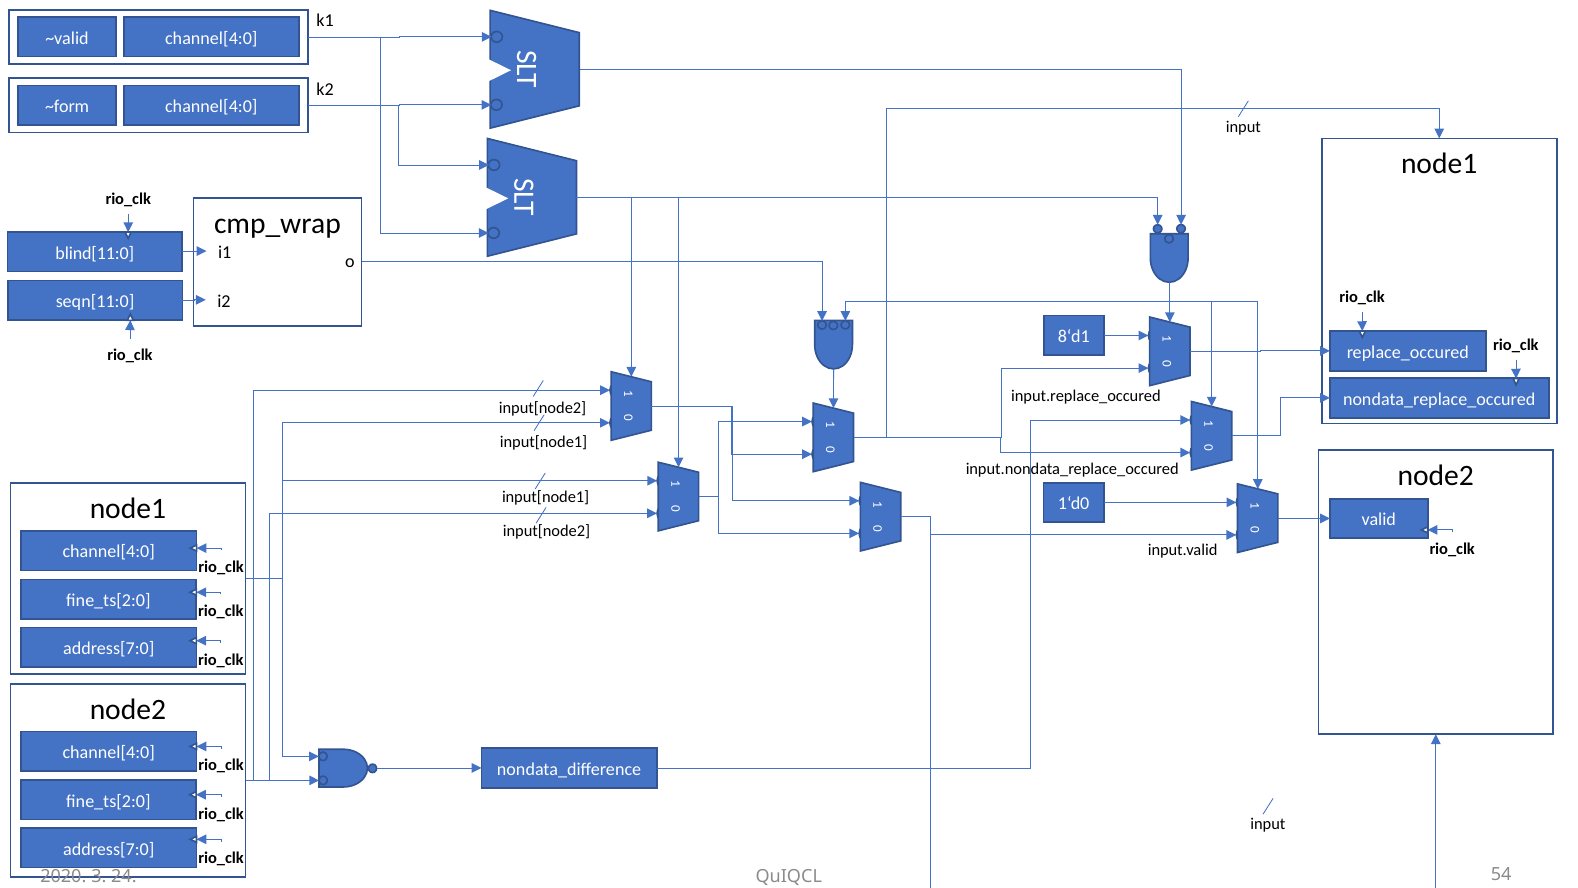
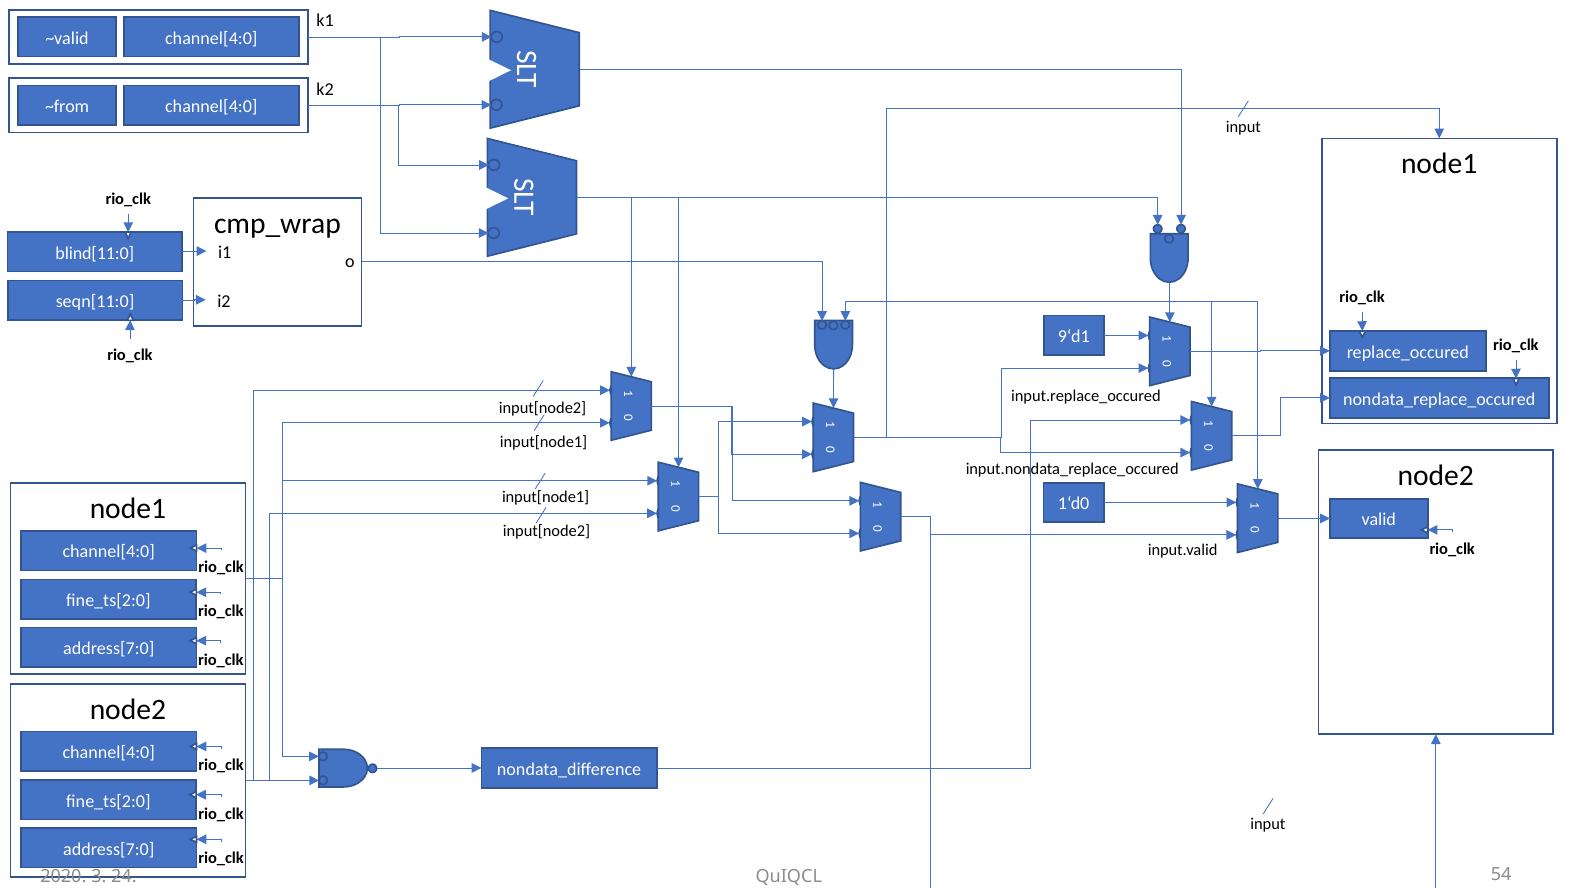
~form: ~form -> ~from
8‘d1: 8‘d1 -> 9‘d1
